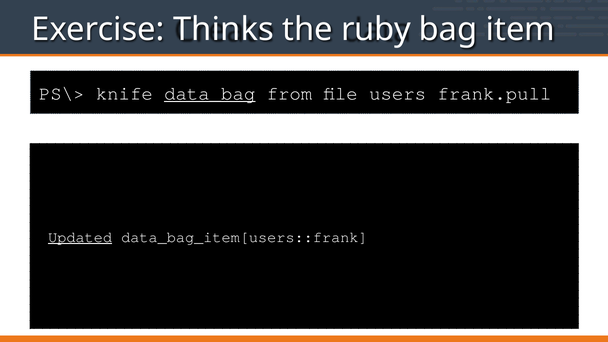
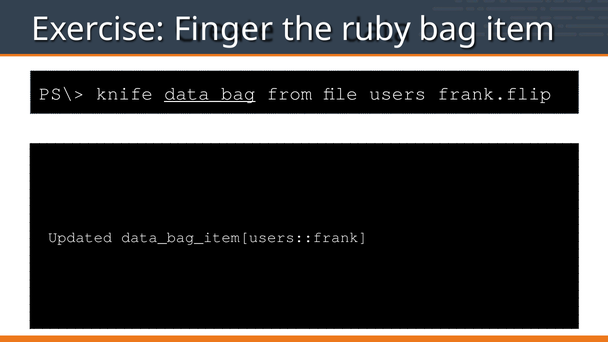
Thinks: Thinks -> Finger
frank.pull: frank.pull -> frank.flip
Updated underline: present -> none
